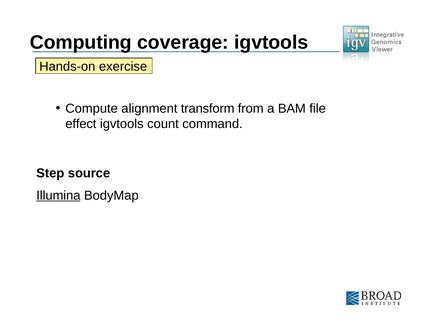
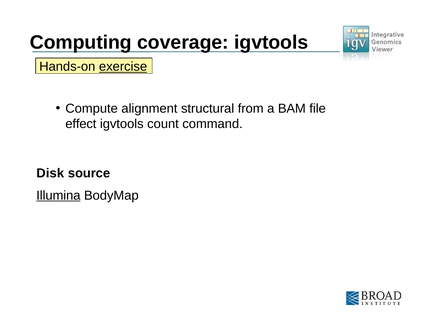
exercise underline: none -> present
transform: transform -> structural
Step: Step -> Disk
